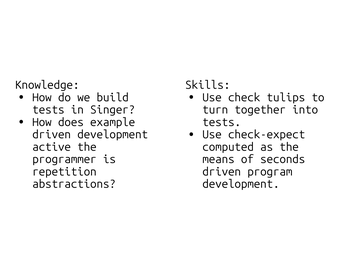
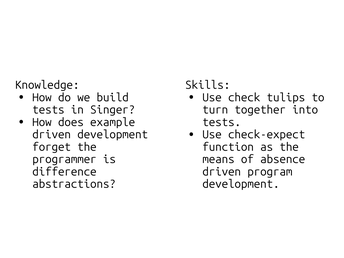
active: active -> forget
computed: computed -> function
seconds: seconds -> absence
repetition: repetition -> difference
